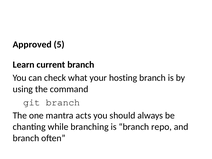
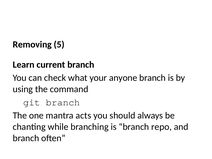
Approved: Approved -> Removing
hosting: hosting -> anyone
